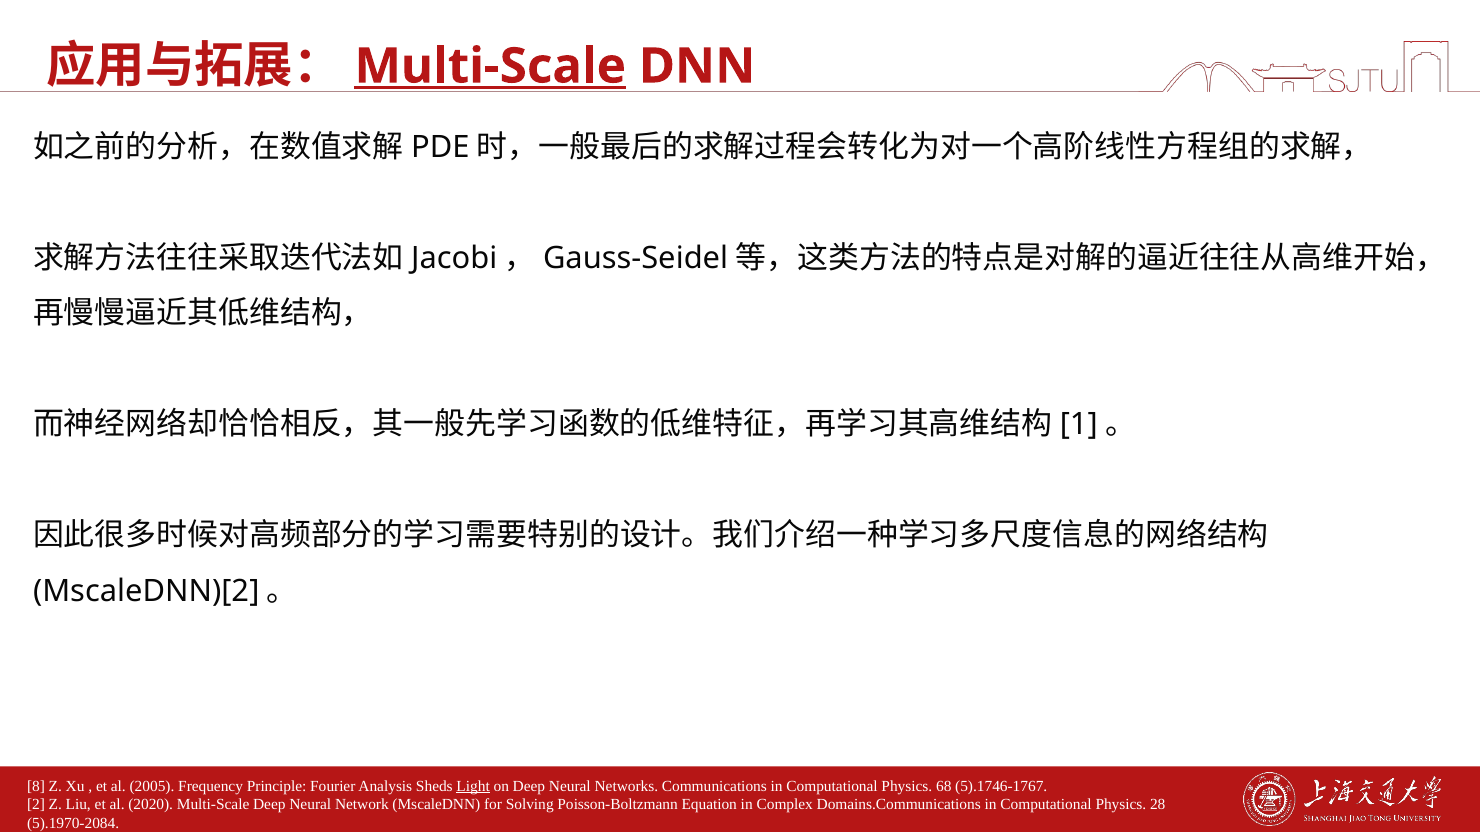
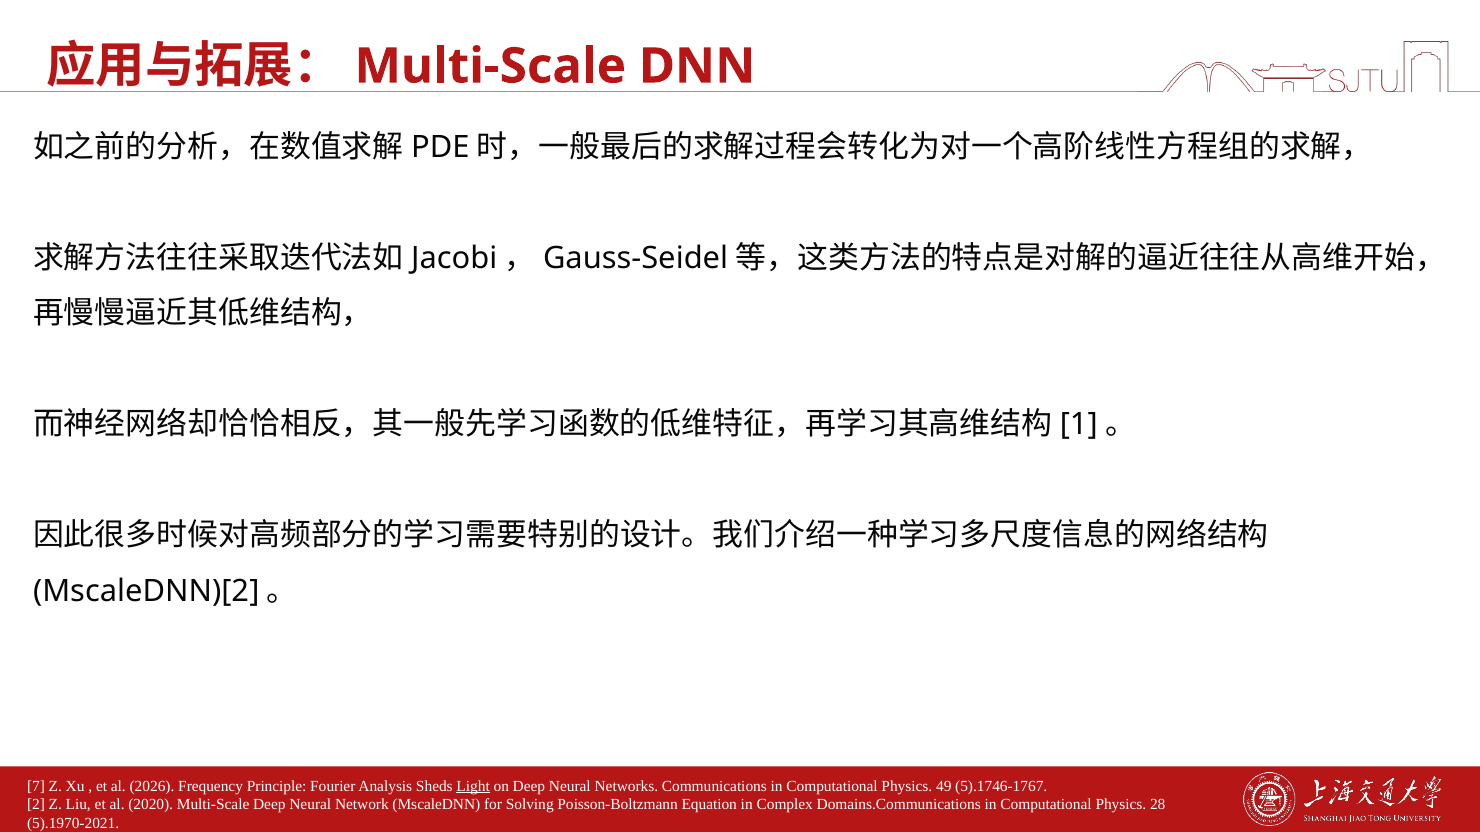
Multi-Scale at (490, 66) underline: present -> none
8: 8 -> 7
2005: 2005 -> 2026
68: 68 -> 49
5).1970-2084: 5).1970-2084 -> 5).1970-2021
